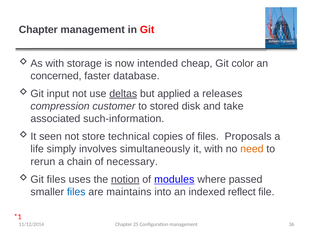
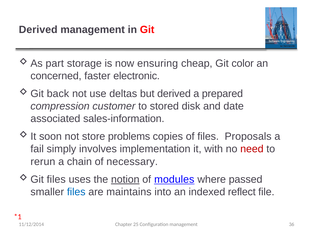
Chapter at (38, 30): Chapter -> Derived
with at (55, 63): with -> part
intended: intended -> ensuring
database: database -> electronic
input: input -> back
deltas underline: present -> none
but applied: applied -> derived
releases: releases -> prepared
take: take -> date
such-information: such-information -> sales-information
seen: seen -> soon
technical: technical -> problems
life: life -> fail
simultaneously: simultaneously -> implementation
need colour: orange -> red
